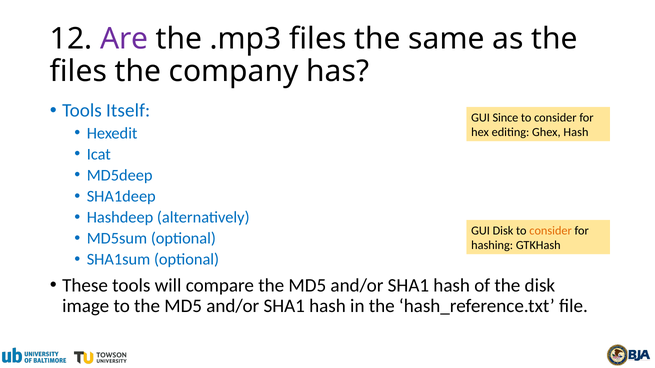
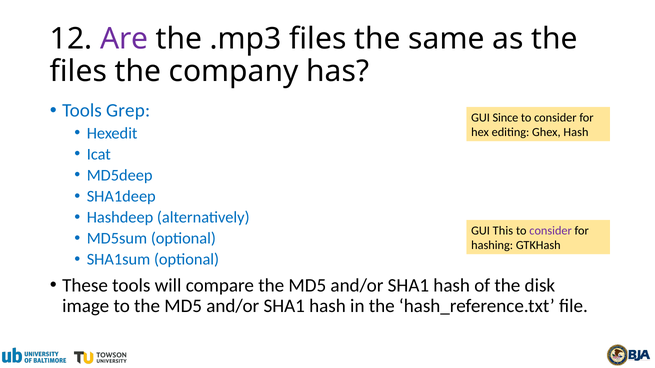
Itself: Itself -> Grep
GUI Disk: Disk -> This
consider at (551, 231) colour: orange -> purple
